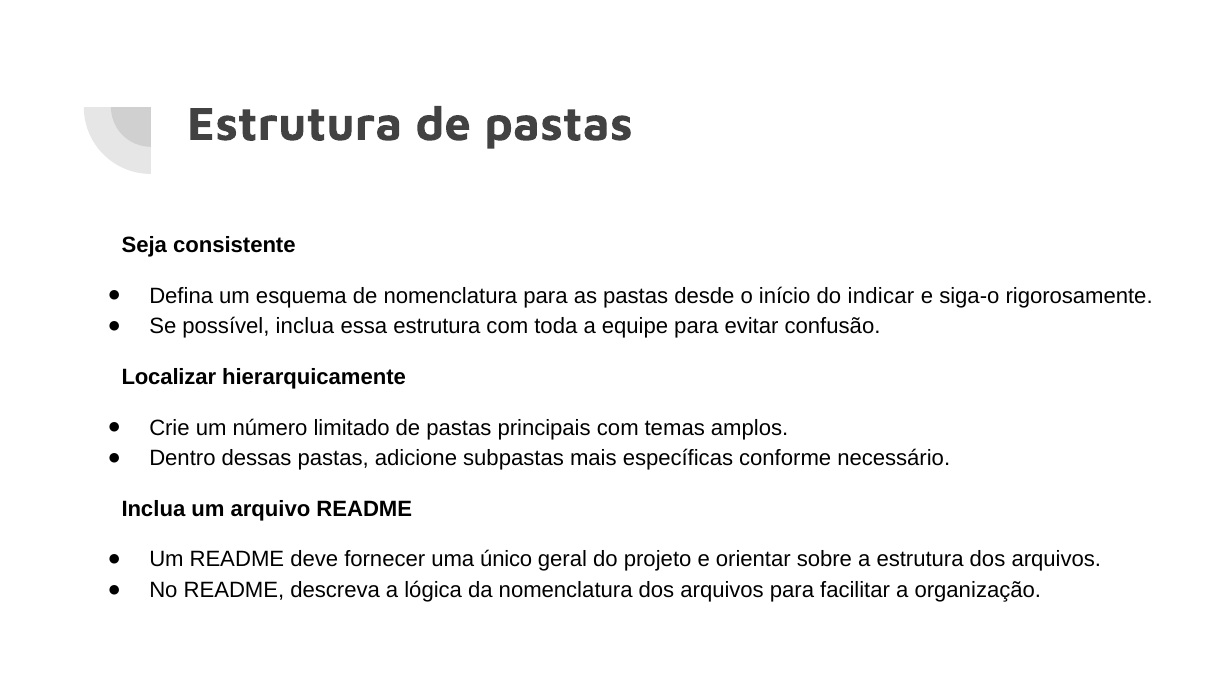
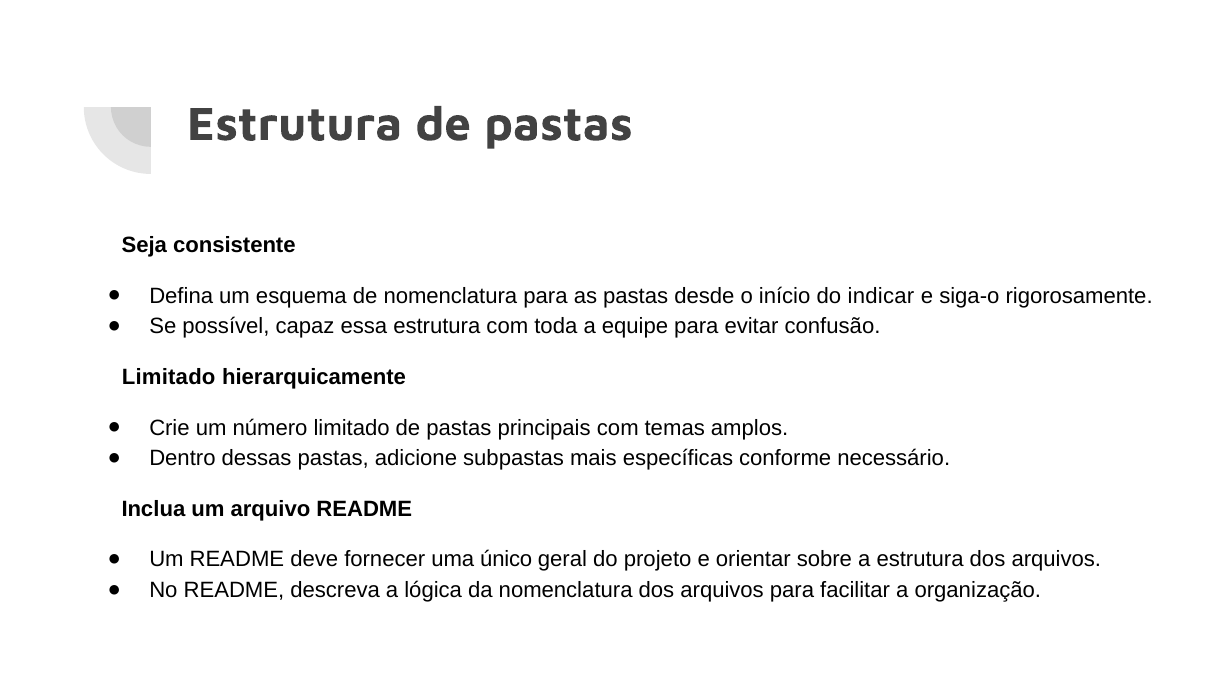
possível inclua: inclua -> capaz
Localizar at (169, 377): Localizar -> Limitado
